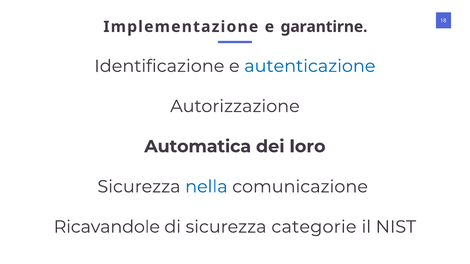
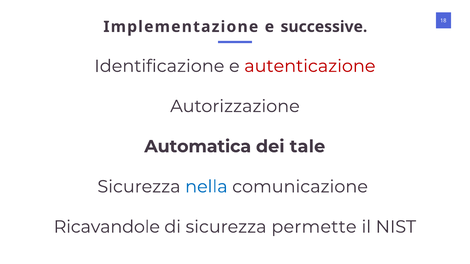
garantirne: garantirne -> successive
autenticazione colour: blue -> red
loro: loro -> tale
categorie: categorie -> permette
